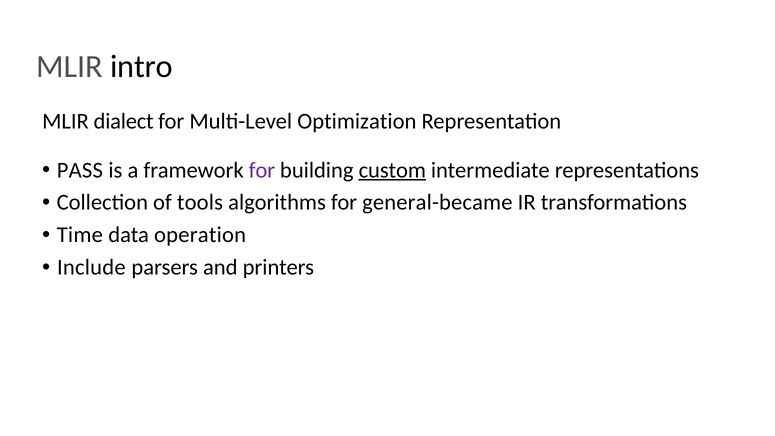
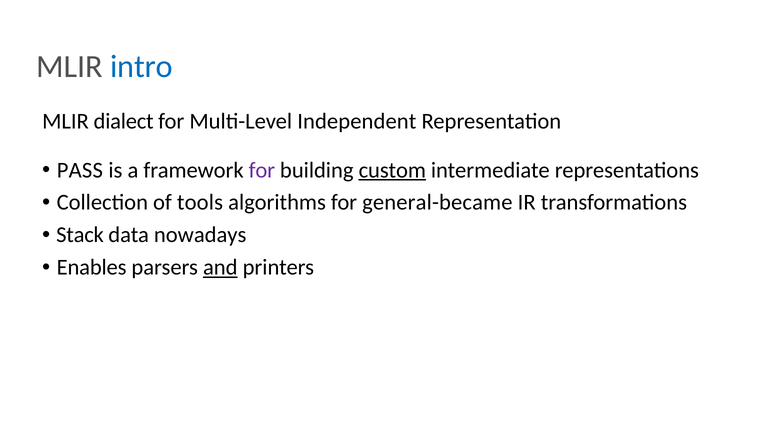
intro colour: black -> blue
Optimization: Optimization -> Independent
Time: Time -> Stack
operation: operation -> nowadays
Include: Include -> Enables
and underline: none -> present
